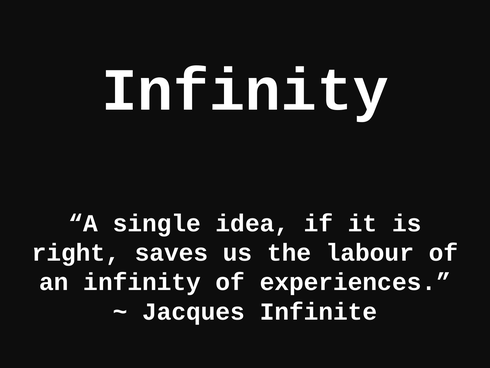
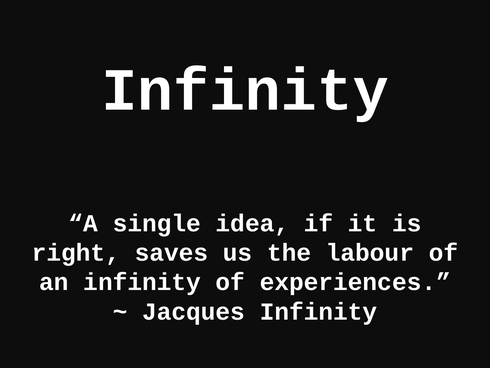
Jacques Infinite: Infinite -> Infinity
